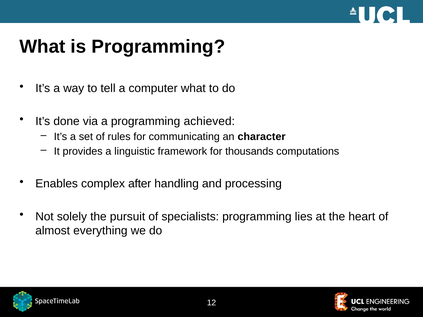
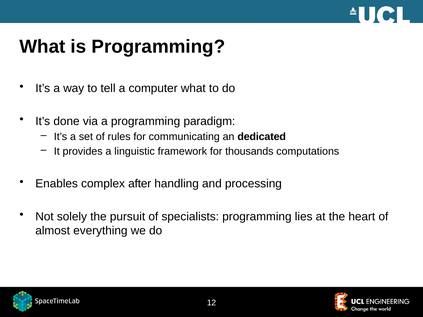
achieved: achieved -> paradigm
character: character -> dedicated
